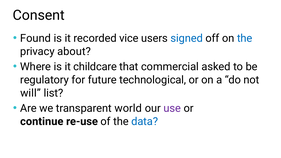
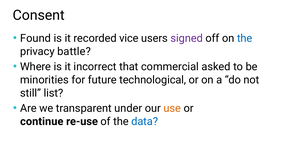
signed colour: blue -> purple
about: about -> battle
childcare: childcare -> incorrect
regulatory: regulatory -> minorities
will: will -> still
world: world -> under
use colour: purple -> orange
